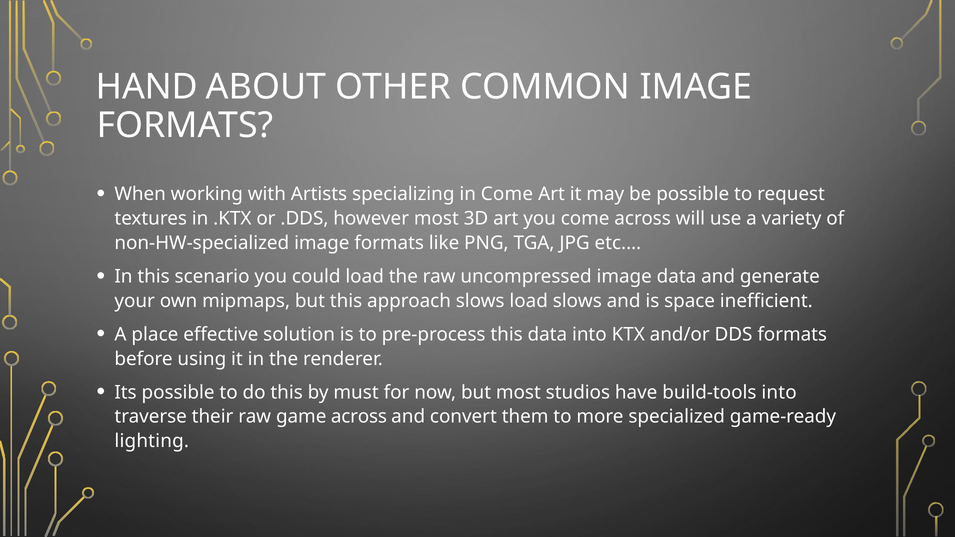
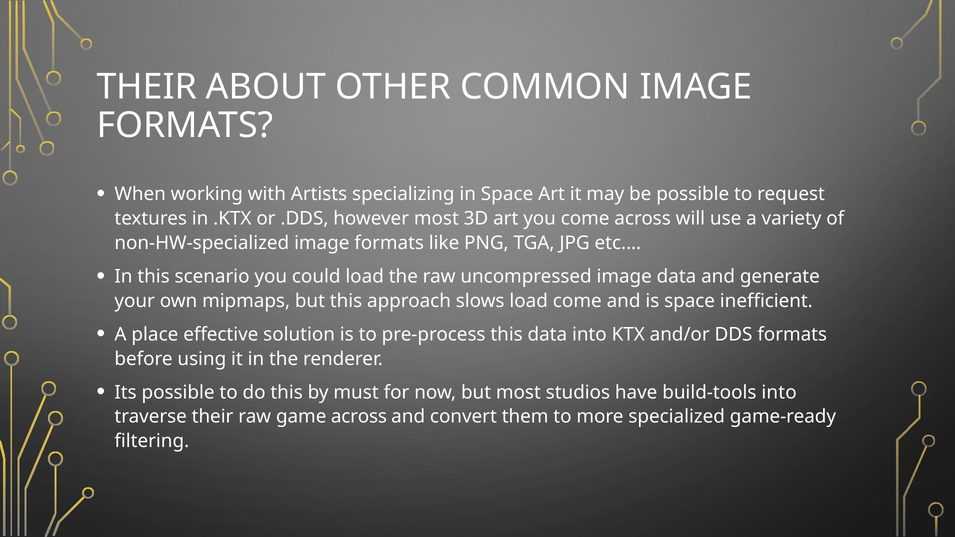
HAND at (147, 87): HAND -> THEIR
in Come: Come -> Space
load slows: slows -> come
lighting: lighting -> filtering
